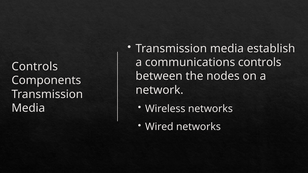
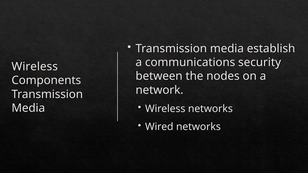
communications controls: controls -> security
Controls at (35, 67): Controls -> Wireless
